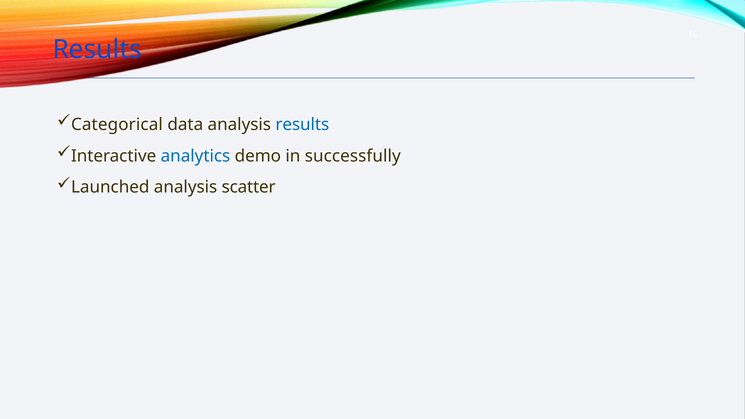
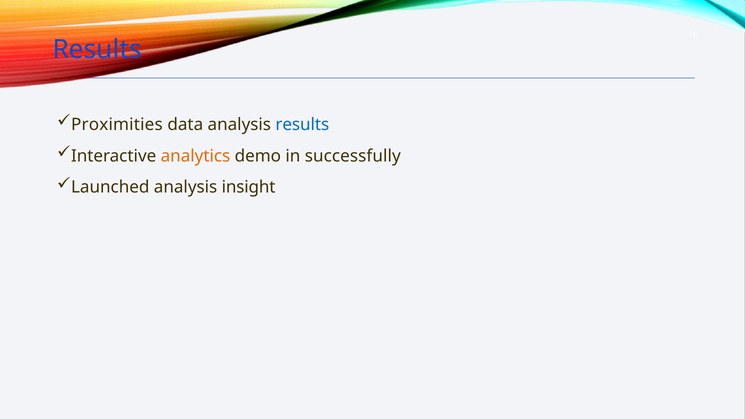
Categorical: Categorical -> Proximities
analytics colour: blue -> orange
scatter: scatter -> insight
